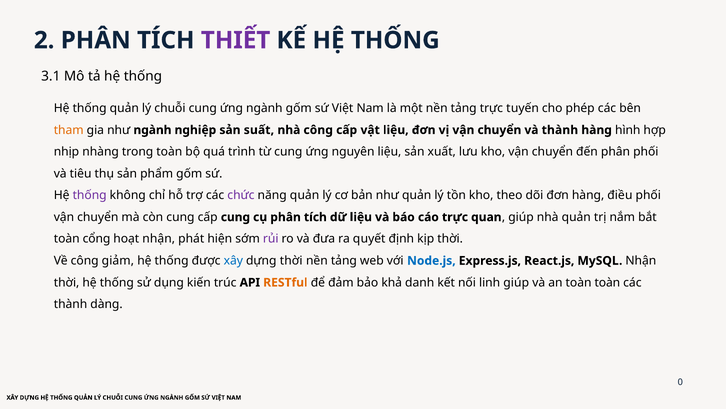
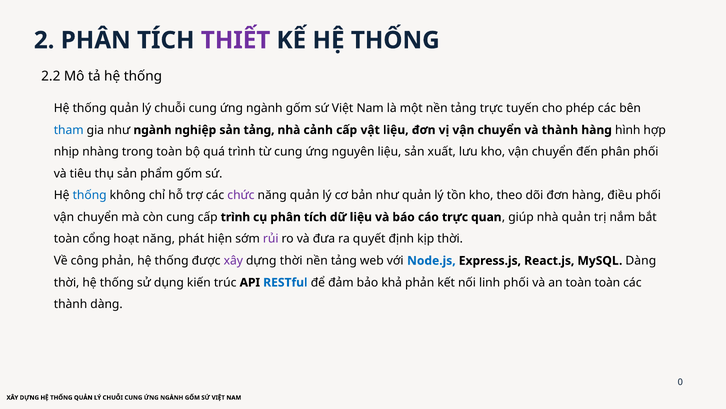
3.1: 3.1 -> 2.2
tham colour: orange -> blue
sản suất: suất -> tảng
nhà công: công -> cảnh
thống at (90, 195) colour: purple -> blue
cấp cung: cung -> trình
hoạt nhận: nhận -> năng
công giảm: giảm -> phản
xây at (233, 260) colour: blue -> purple
MySQL Nhận: Nhận -> Dàng
RESTful colour: orange -> blue
khả danh: danh -> phản
linh giúp: giúp -> phối
